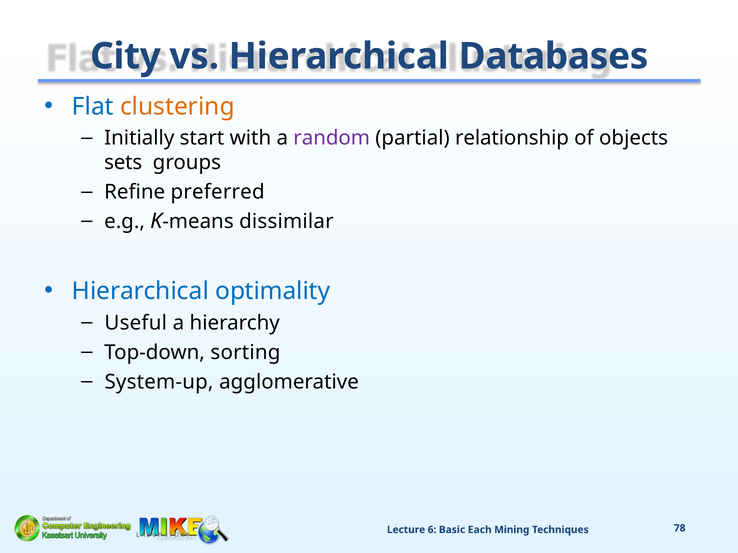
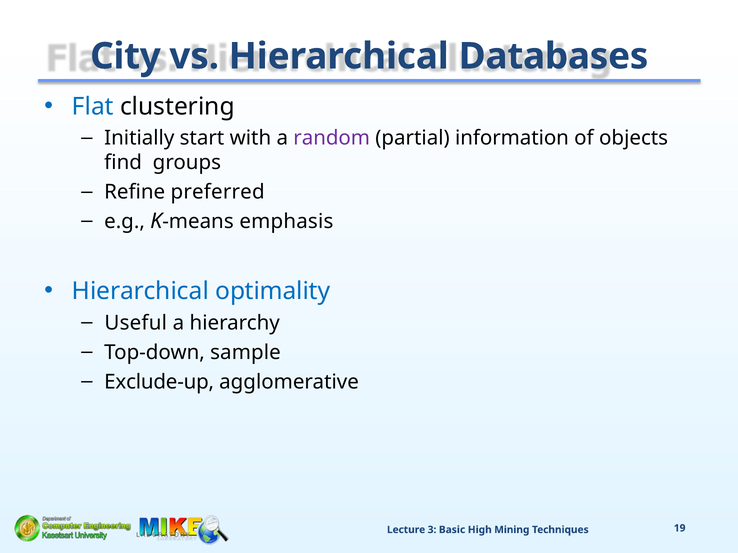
clustering colour: orange -> black
relationship: relationship -> information
sets: sets -> find
dissimilar: dissimilar -> emphasis
sorting: sorting -> sample
System-up: System-up -> Exclude-up
6: 6 -> 3
Each: Each -> High
78: 78 -> 19
